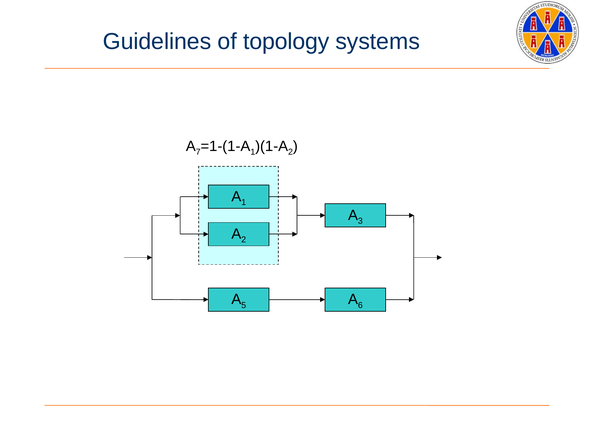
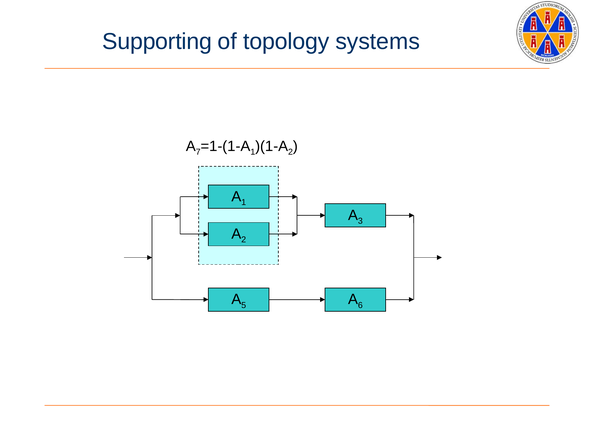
Guidelines: Guidelines -> Supporting
